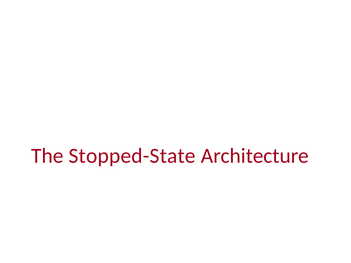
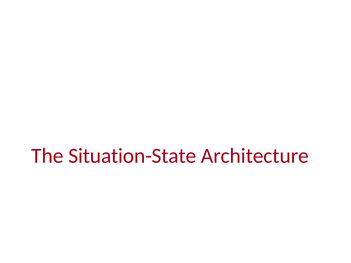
Stopped-State: Stopped-State -> Situation-State
